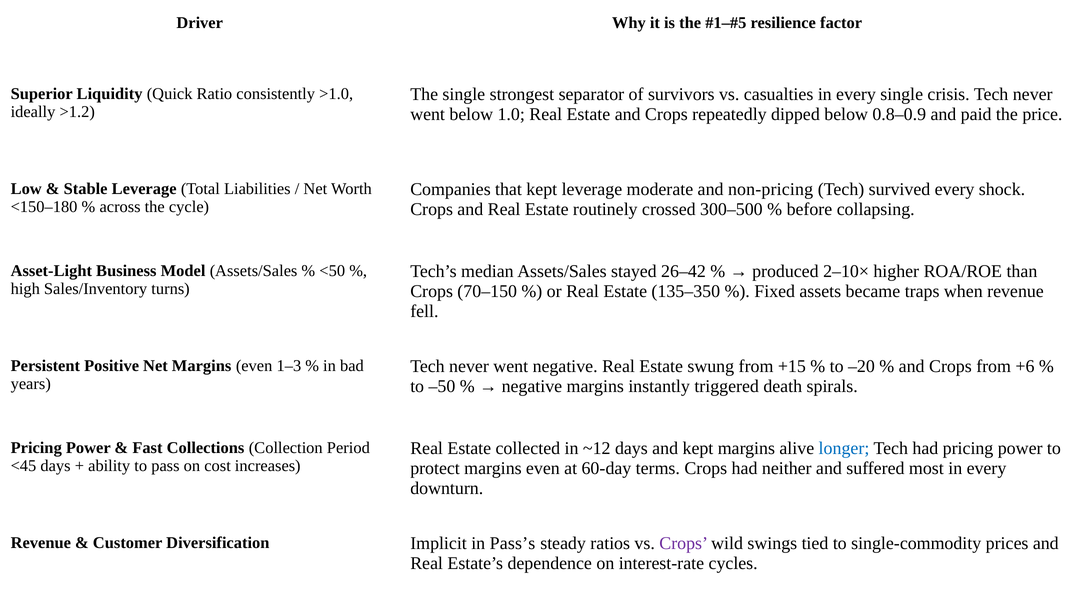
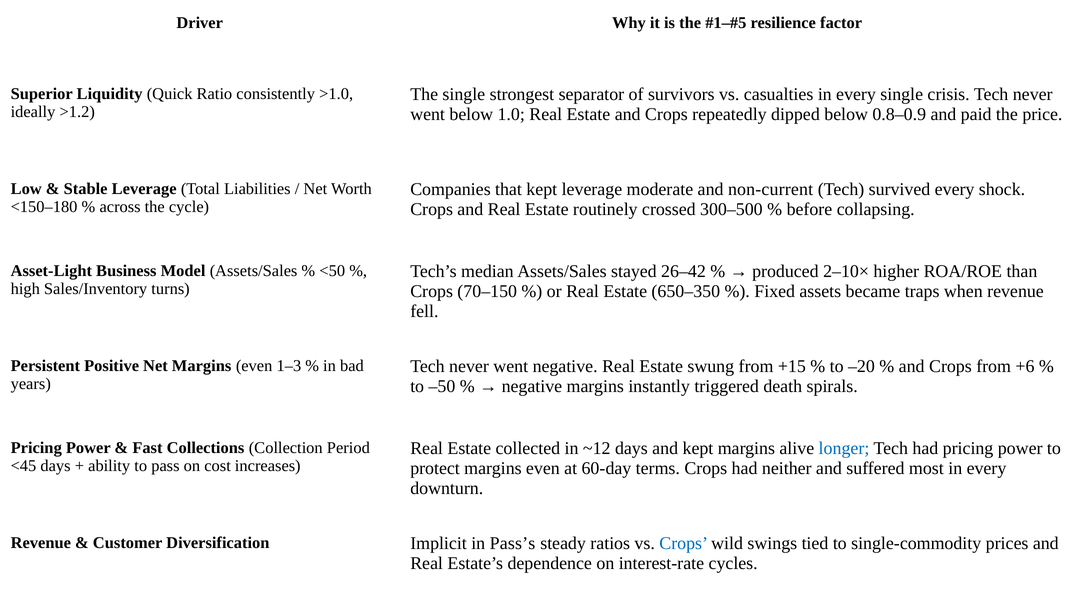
non-pricing: non-pricing -> non-current
135–350: 135–350 -> 650–350
Crops at (684, 543) colour: purple -> blue
